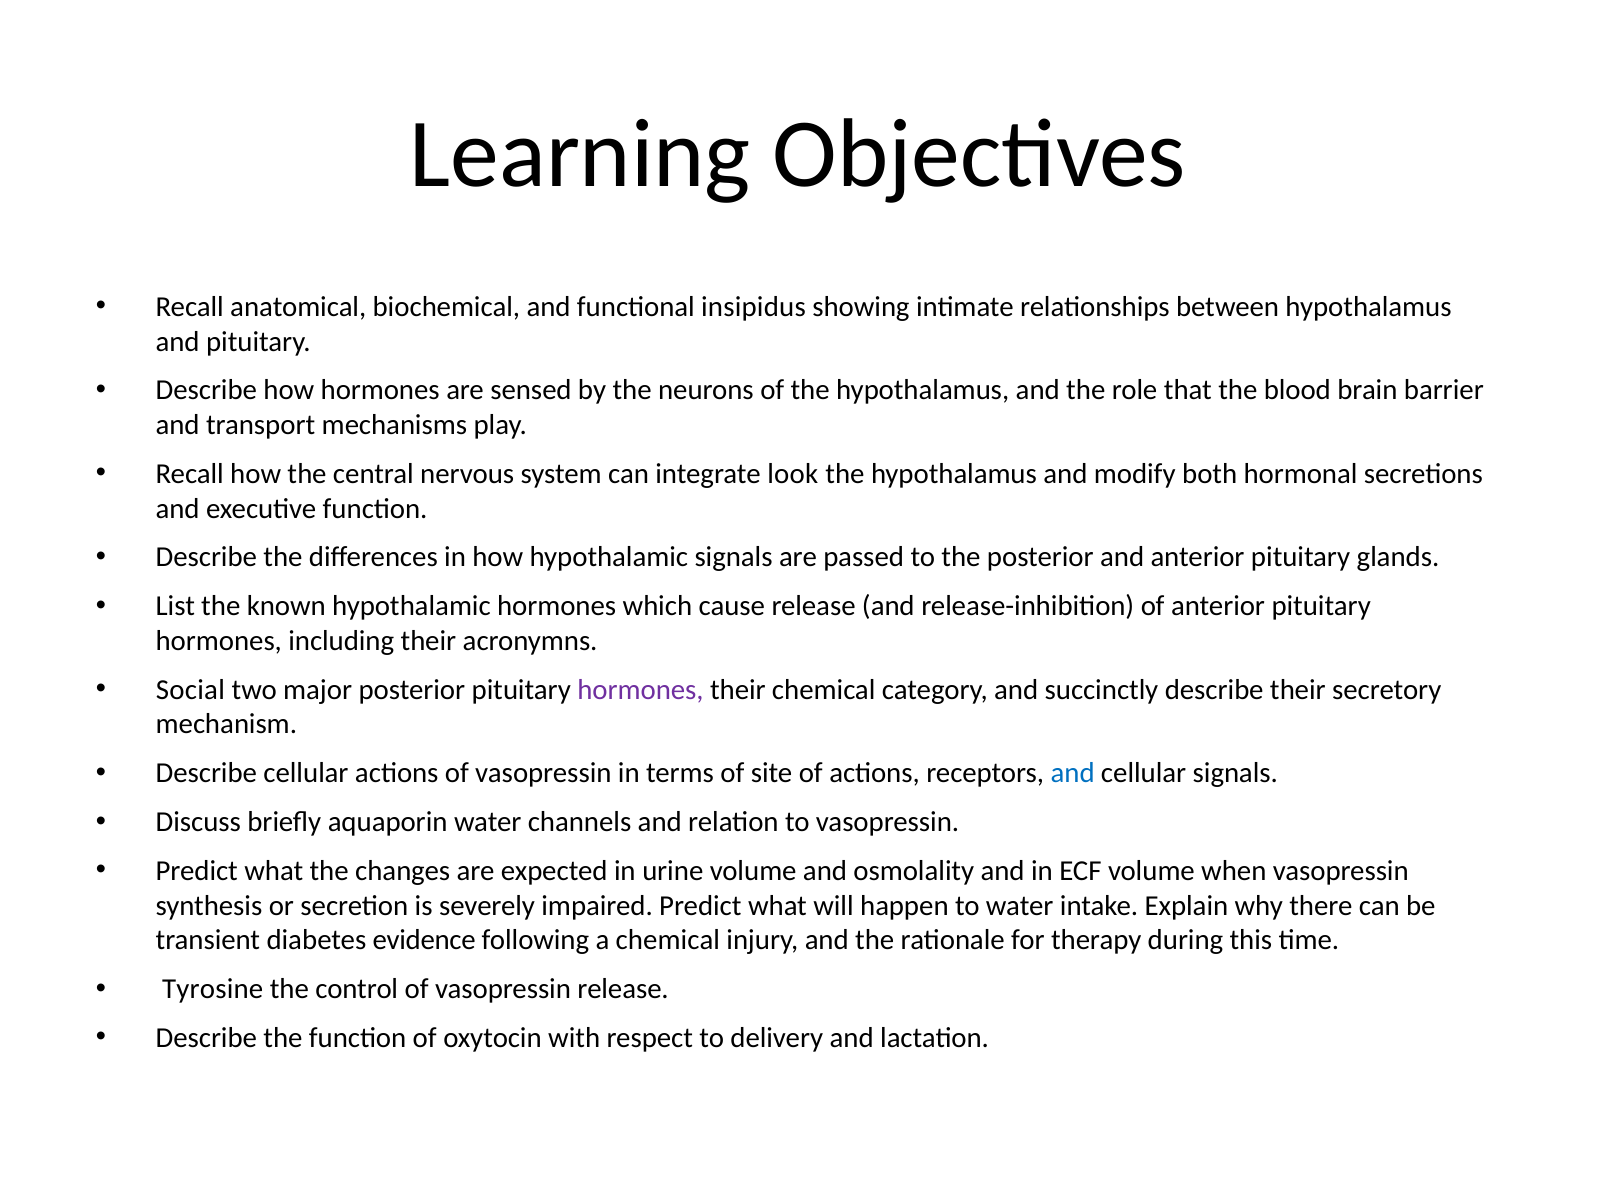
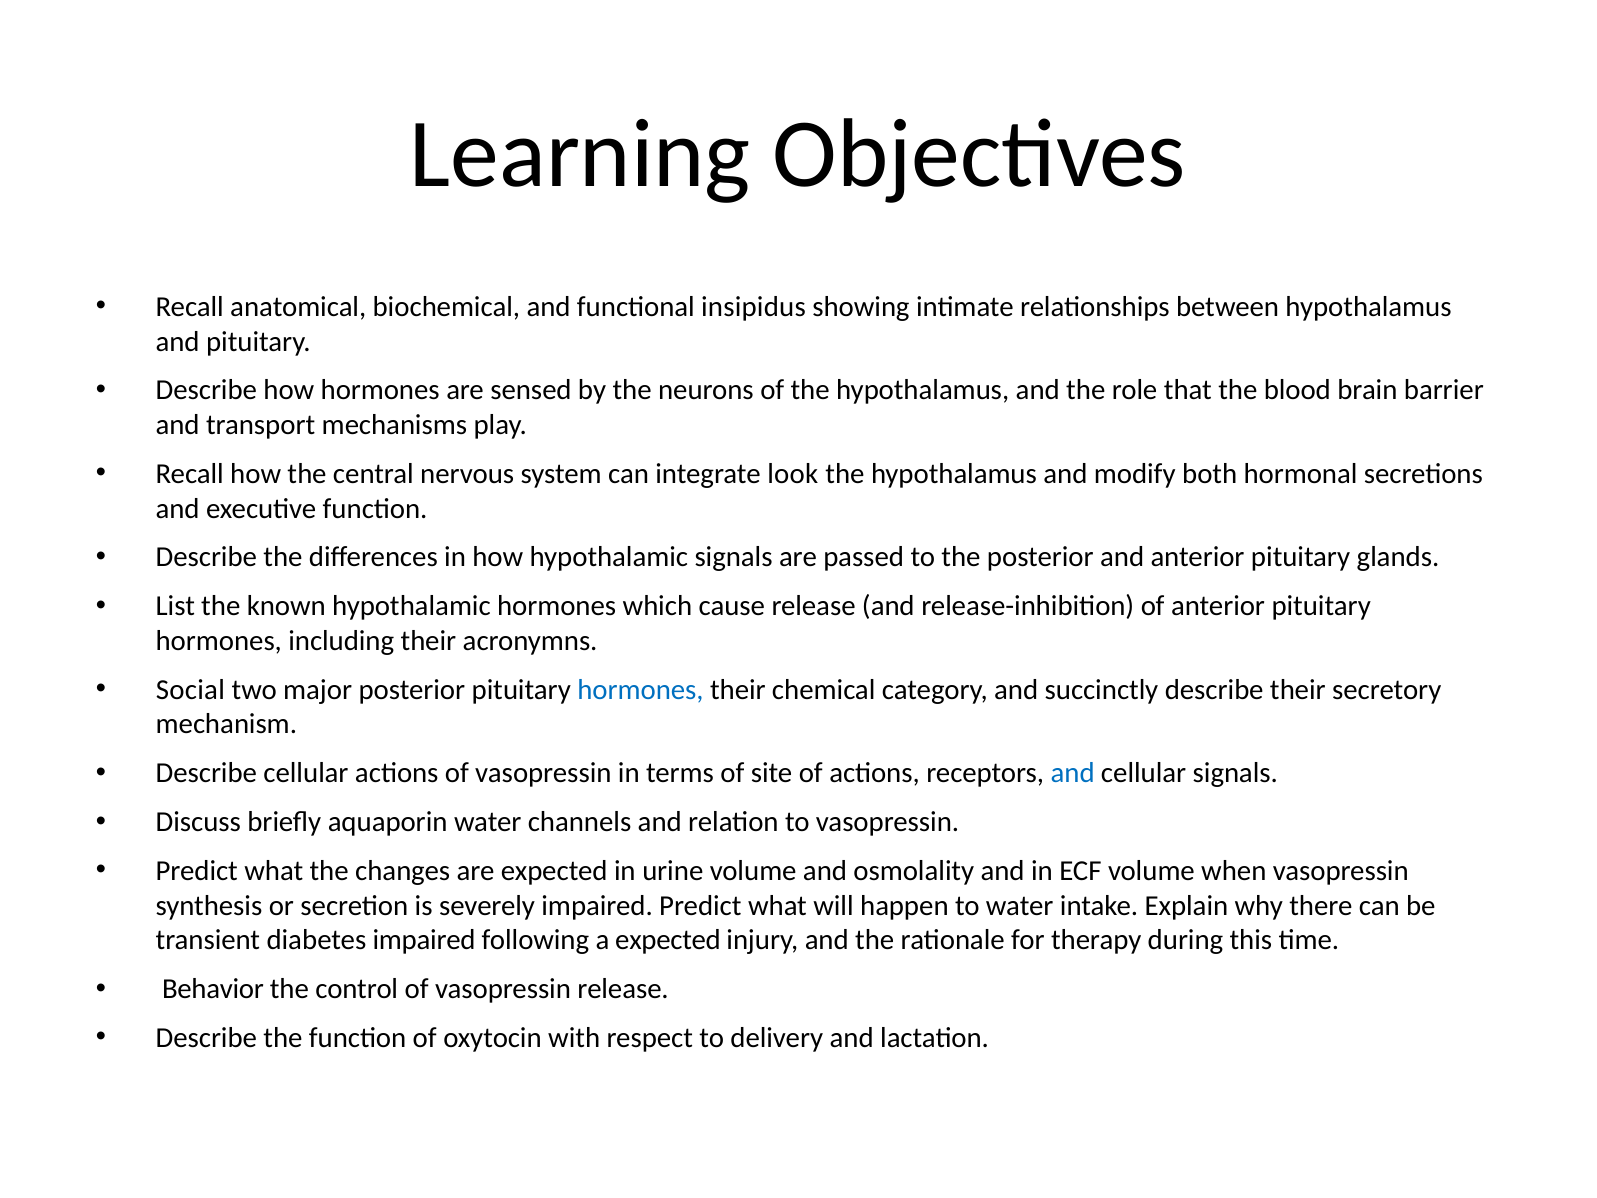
hormones at (640, 690) colour: purple -> blue
diabetes evidence: evidence -> impaired
a chemical: chemical -> expected
Tyrosine: Tyrosine -> Behavior
